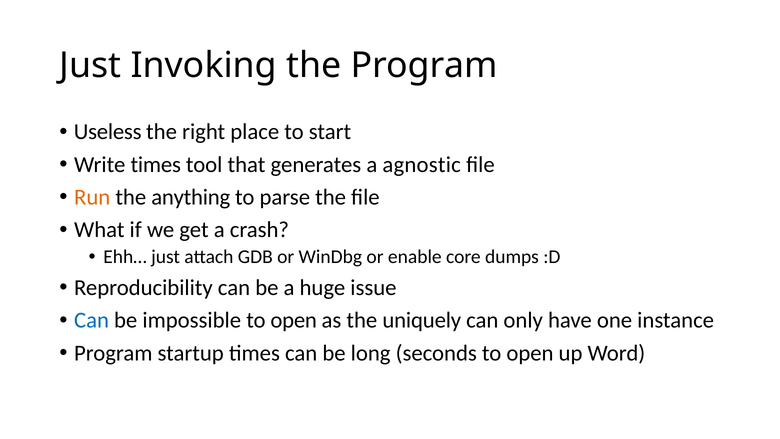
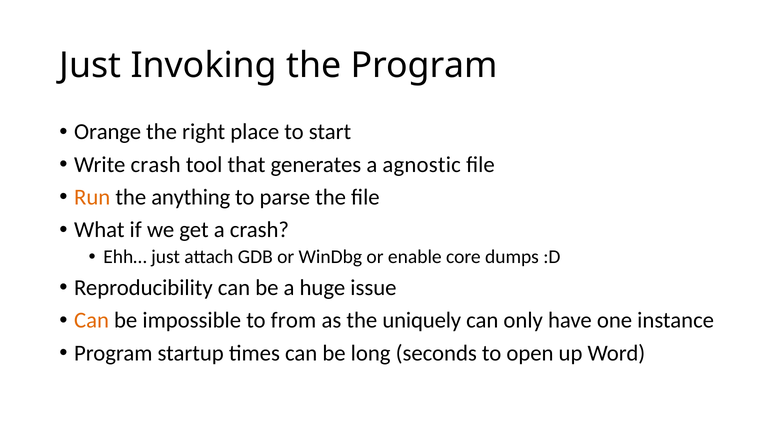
Useless: Useless -> Orange
Write times: times -> crash
Can at (92, 320) colour: blue -> orange
impossible to open: open -> from
